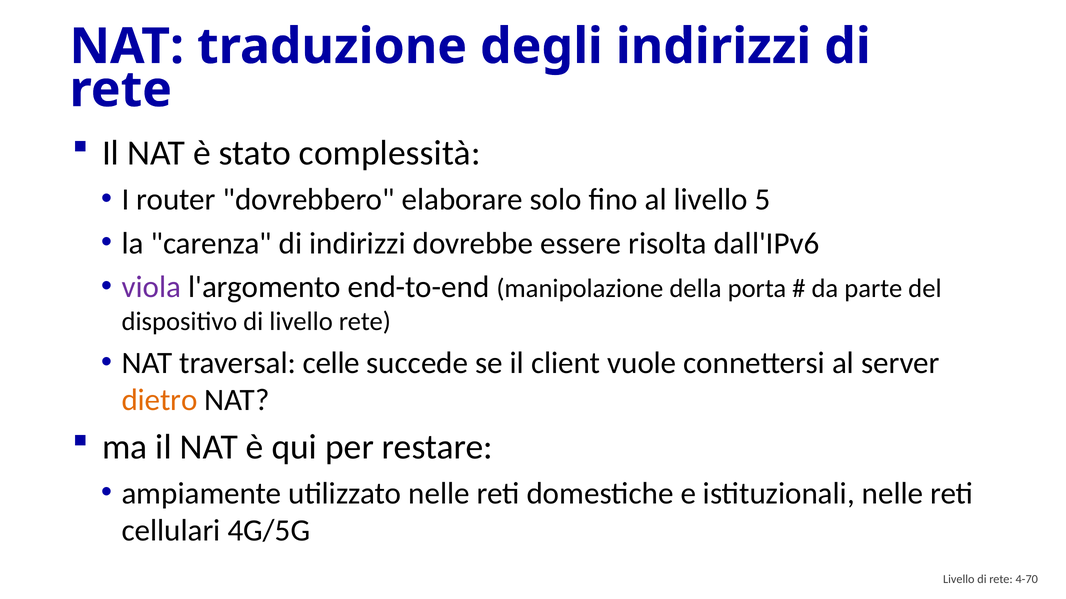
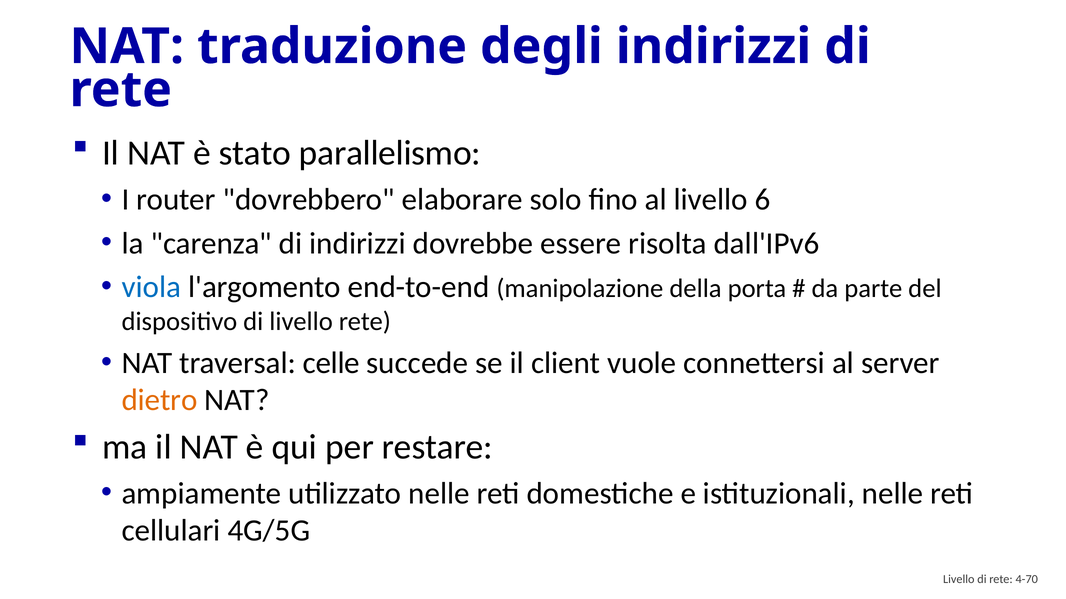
complessità: complessità -> parallelismo
5: 5 -> 6
viola colour: purple -> blue
